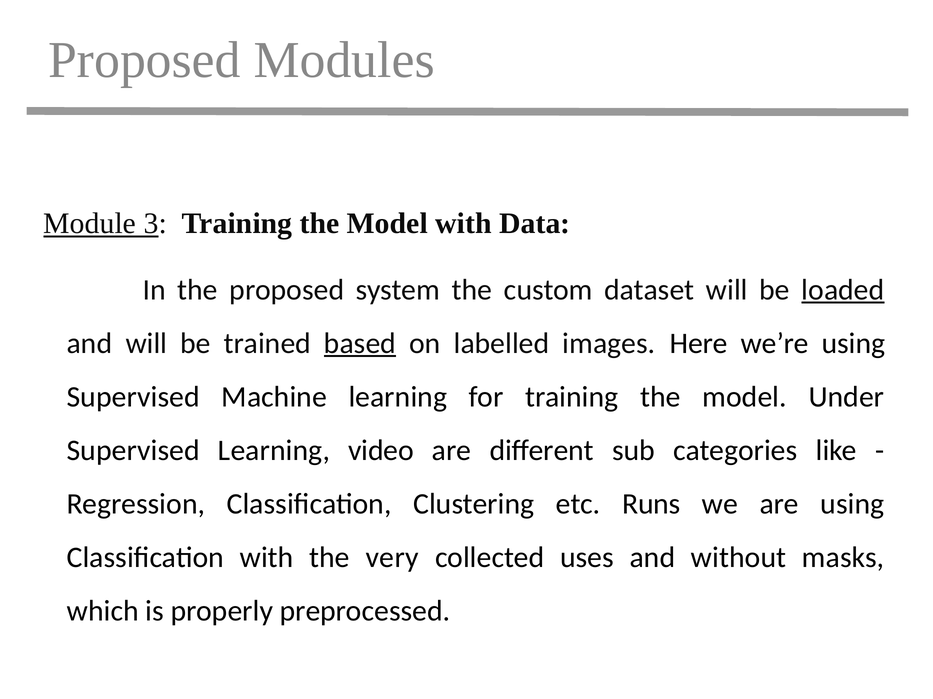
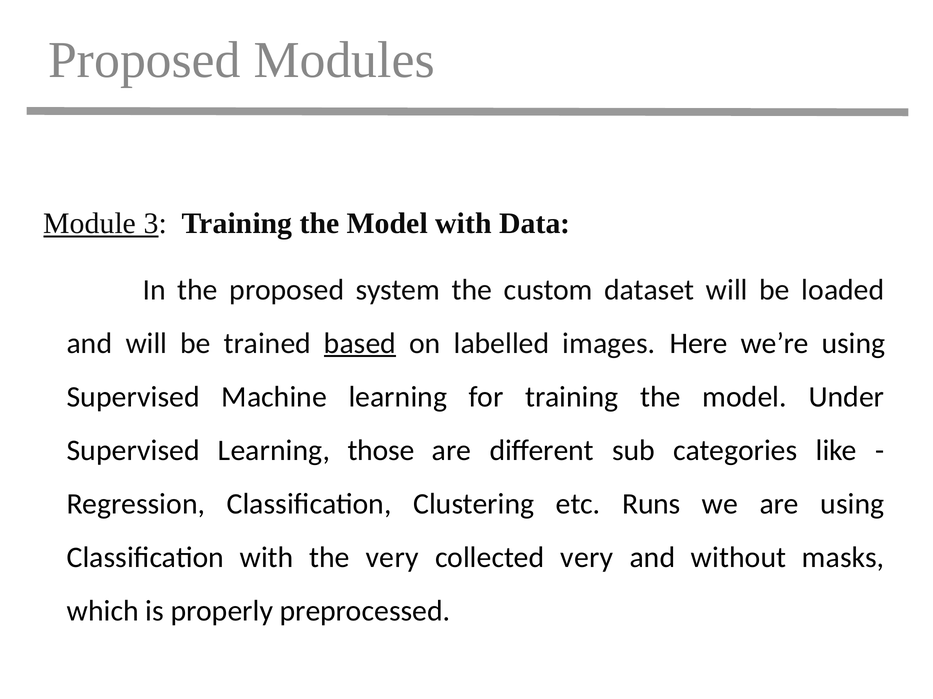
loaded underline: present -> none
video: video -> those
collected uses: uses -> very
